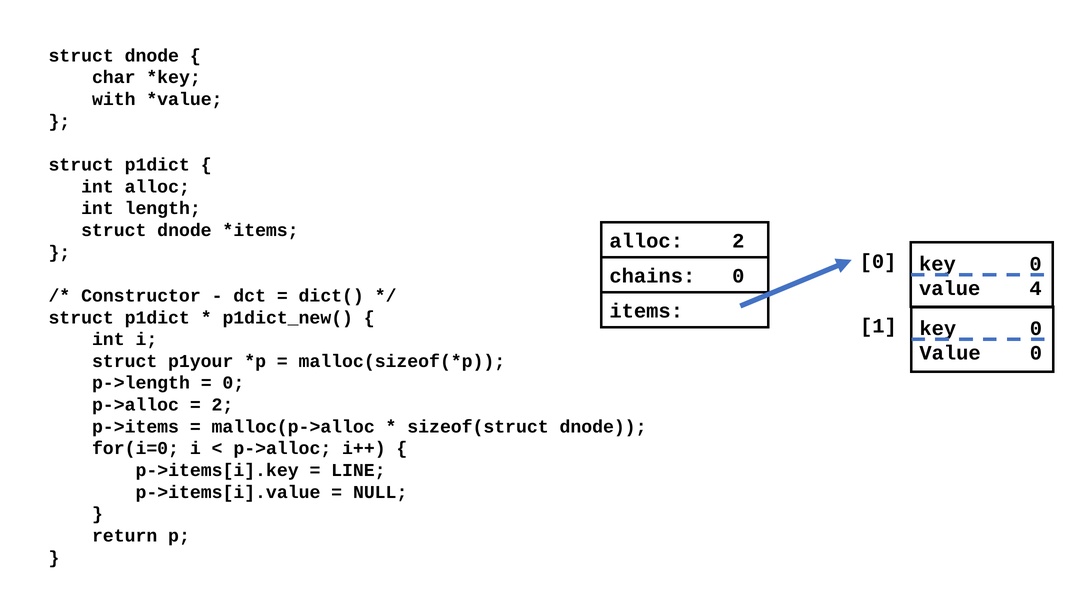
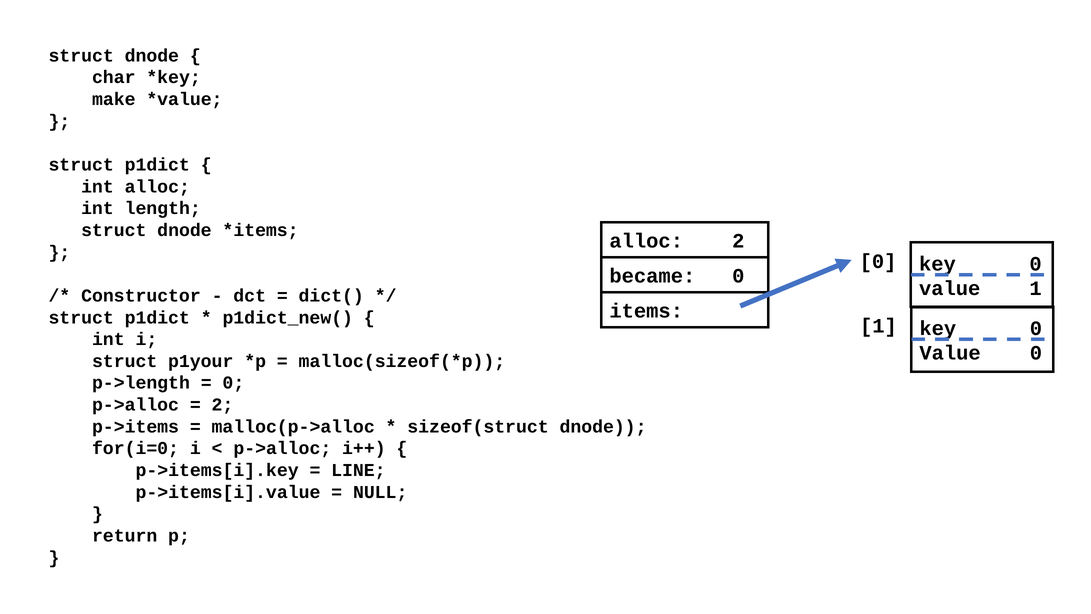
with: with -> make
chains: chains -> became
value 4: 4 -> 1
